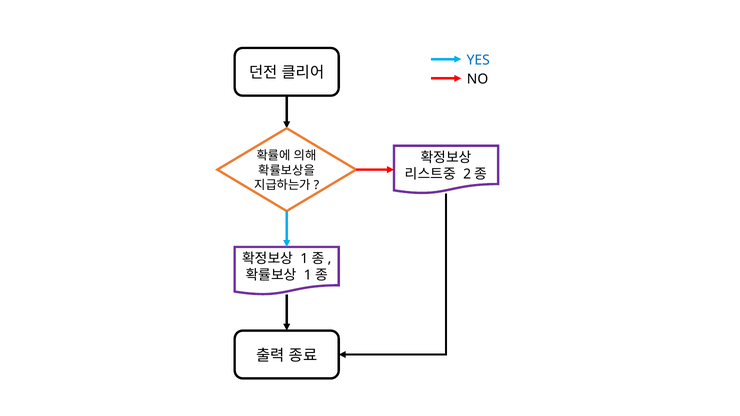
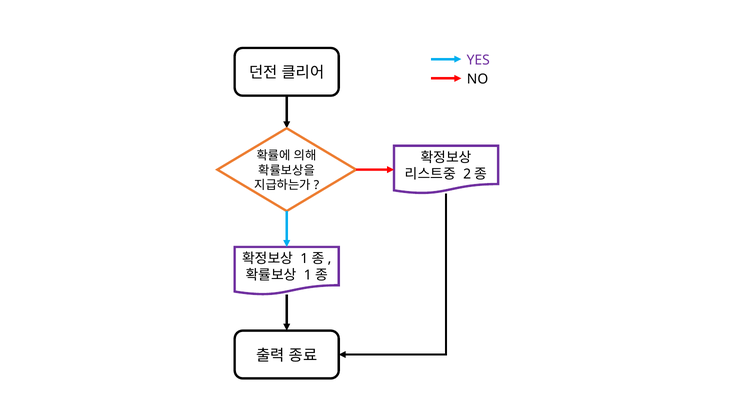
YES colour: blue -> purple
